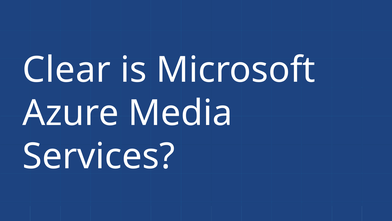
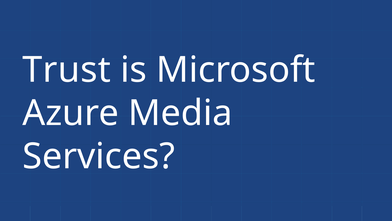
Clear: Clear -> Trust
